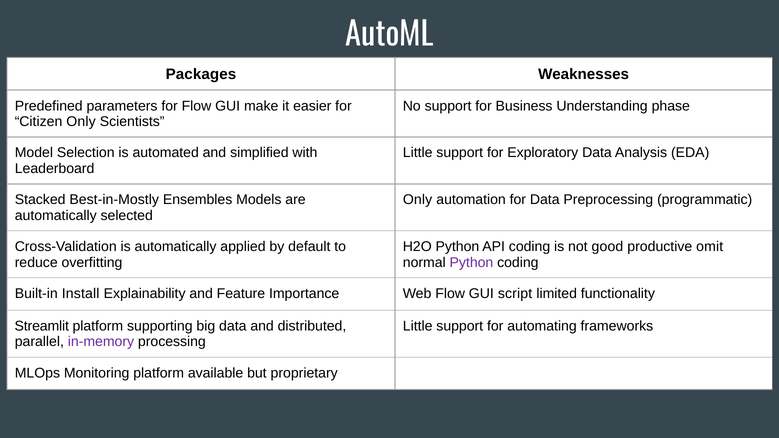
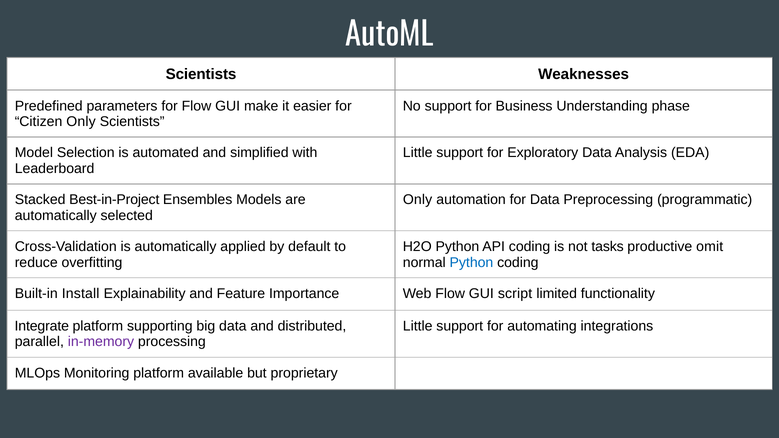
Packages at (201, 74): Packages -> Scientists
Best-in-Mostly: Best-in-Mostly -> Best-in-Project
good: good -> tasks
Python at (471, 263) colour: purple -> blue
Streamlit: Streamlit -> Integrate
frameworks: frameworks -> integrations
